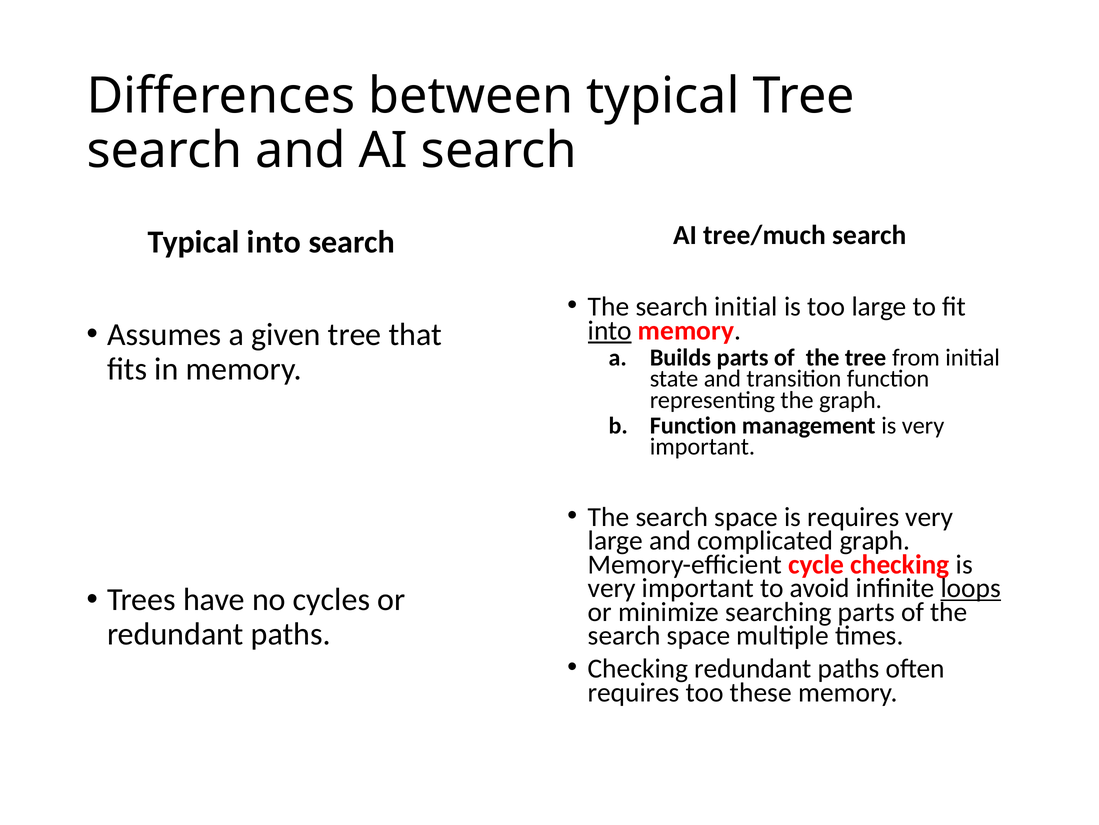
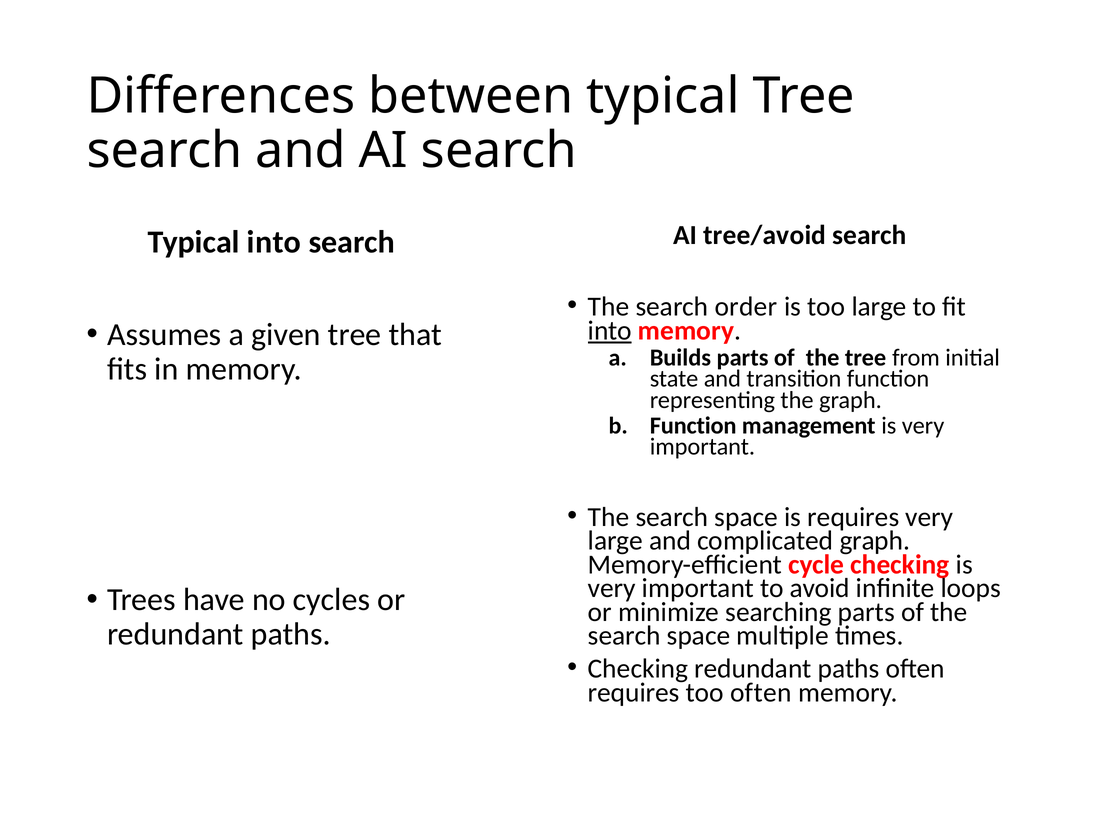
tree/much: tree/much -> tree/avoid
search initial: initial -> order
loops underline: present -> none
too these: these -> often
